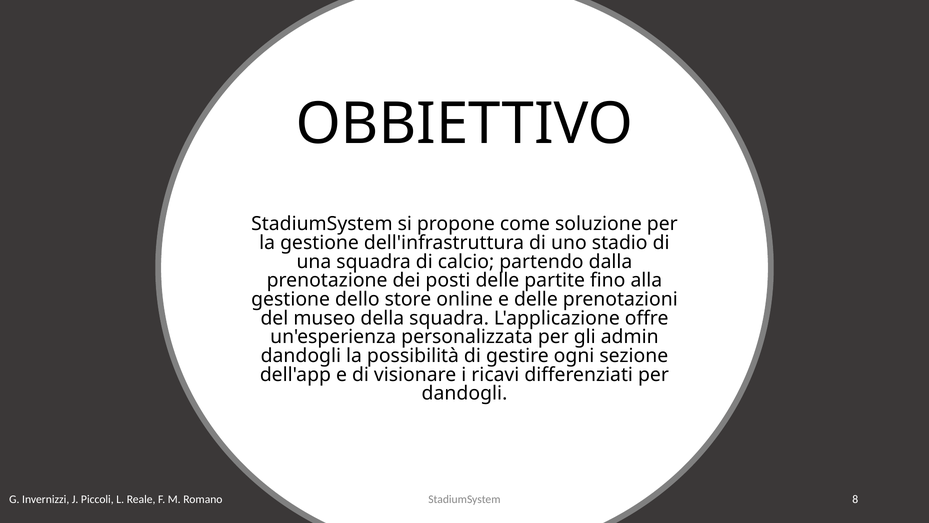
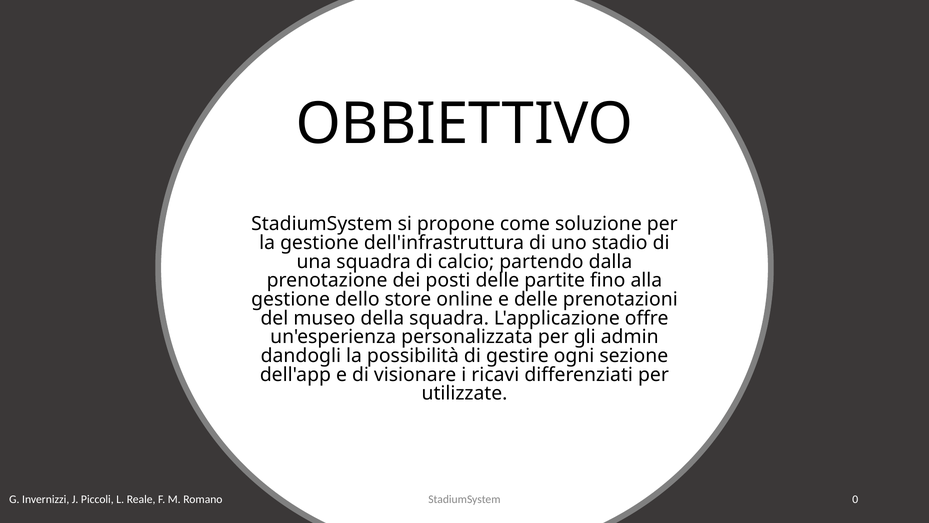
dandogli at (464, 393): dandogli -> utilizzate
8: 8 -> 0
